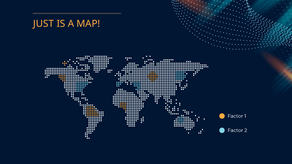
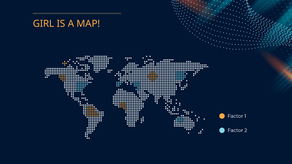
JUST: JUST -> GIRL
